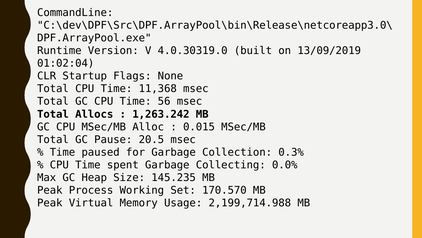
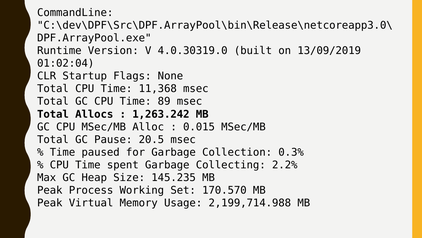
56: 56 -> 89
0.0%: 0.0% -> 2.2%
